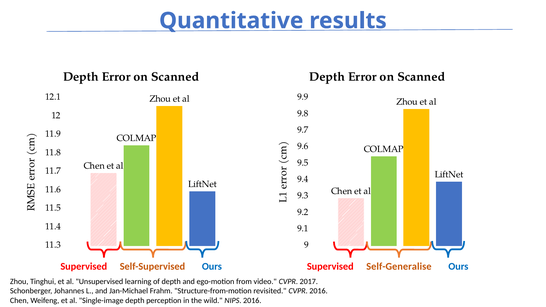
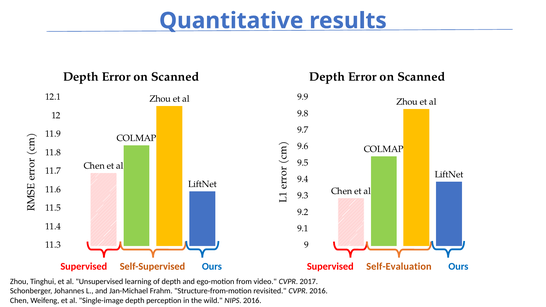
Self-Generalise: Self-Generalise -> Self-Evaluation
